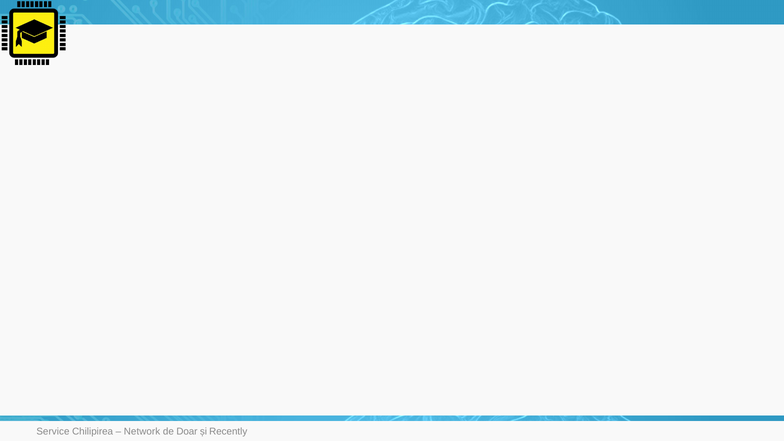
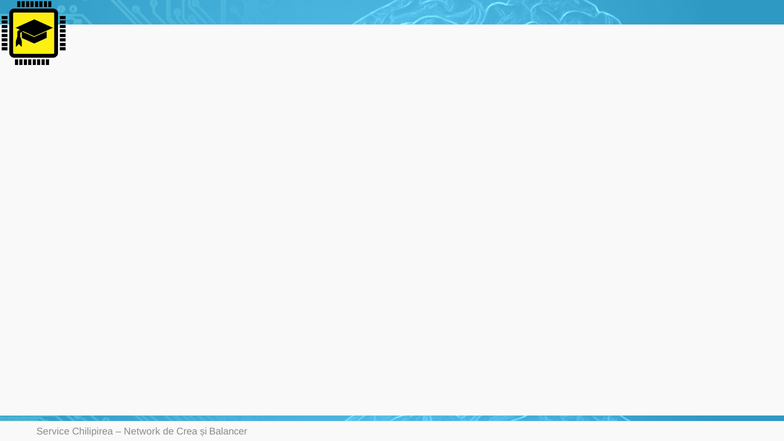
Doar: Doar -> Crea
Recently: Recently -> Balancer
